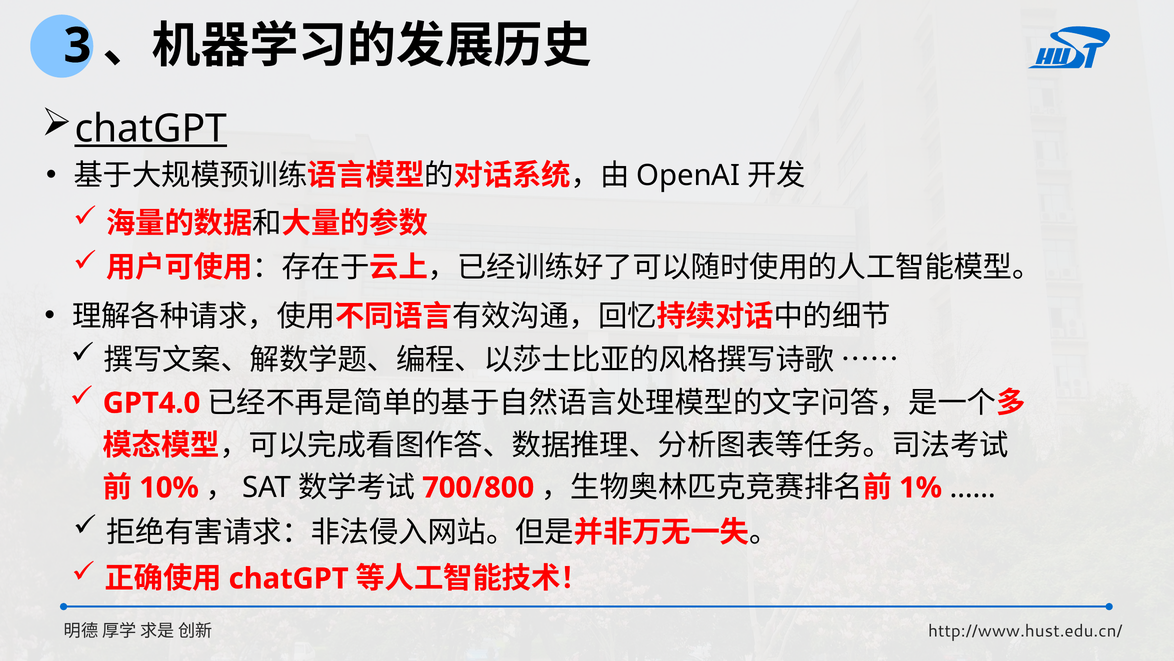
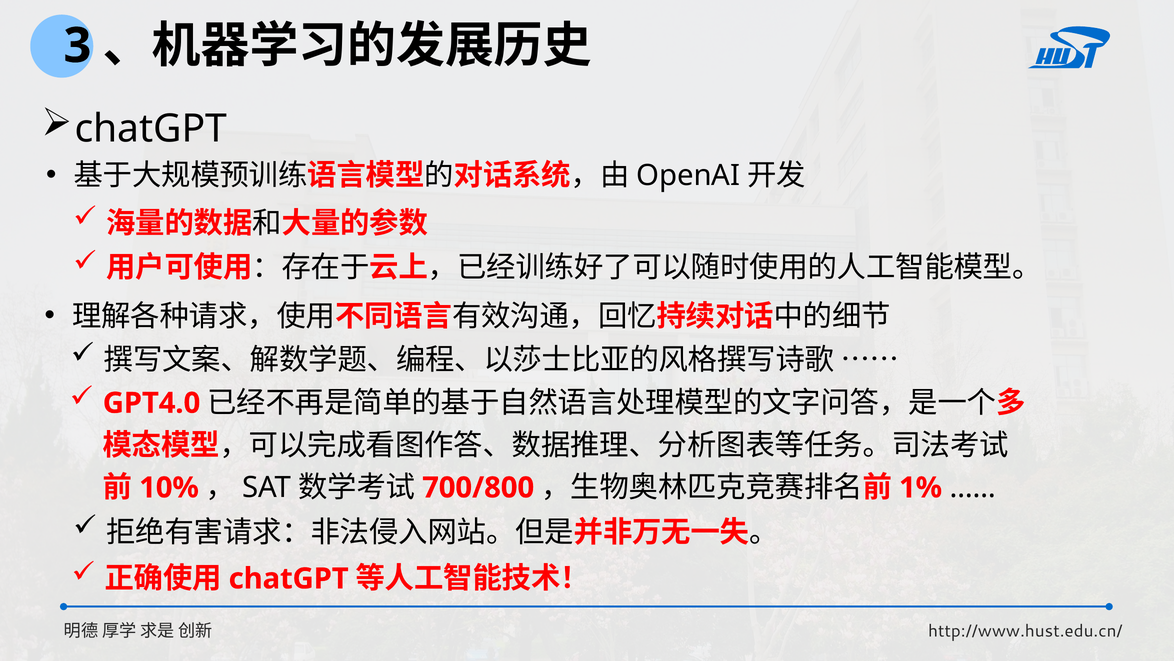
chatGPT at (151, 129) underline: present -> none
